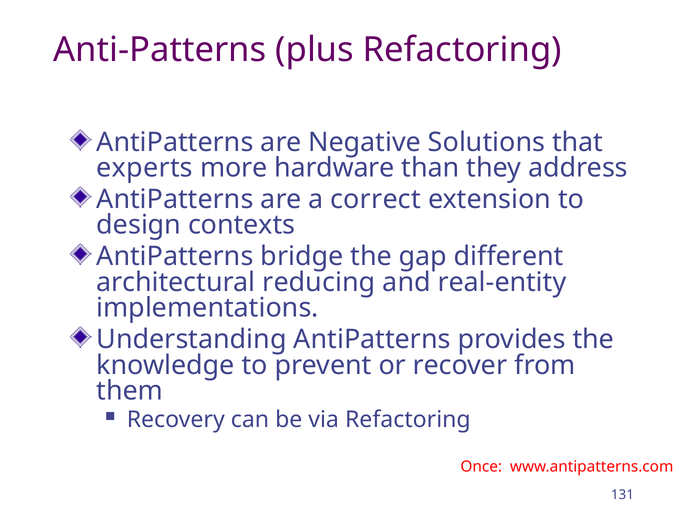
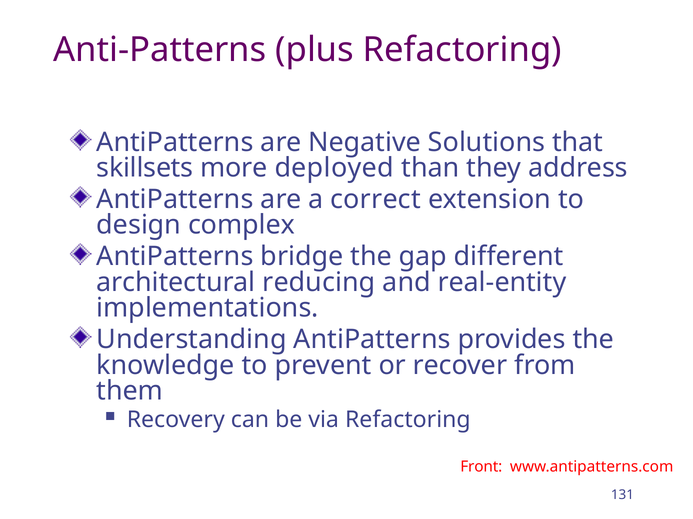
experts: experts -> skillsets
hardware: hardware -> deployed
contexts: contexts -> complex
Once: Once -> Front
